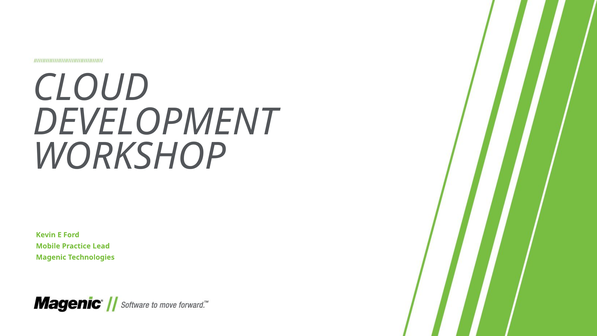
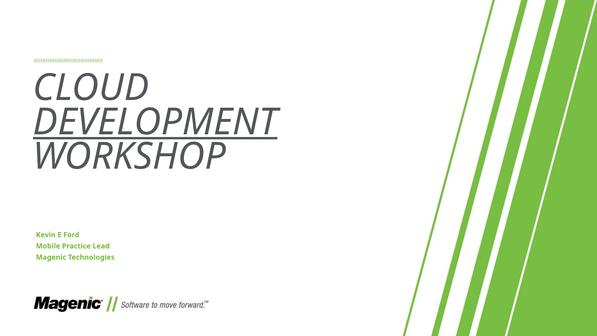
DEVELOPMENT underline: none -> present
